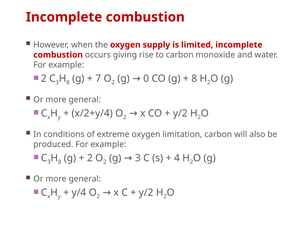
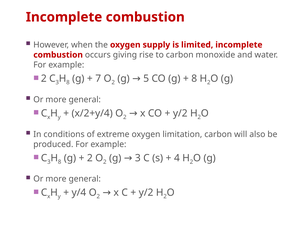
0: 0 -> 5
